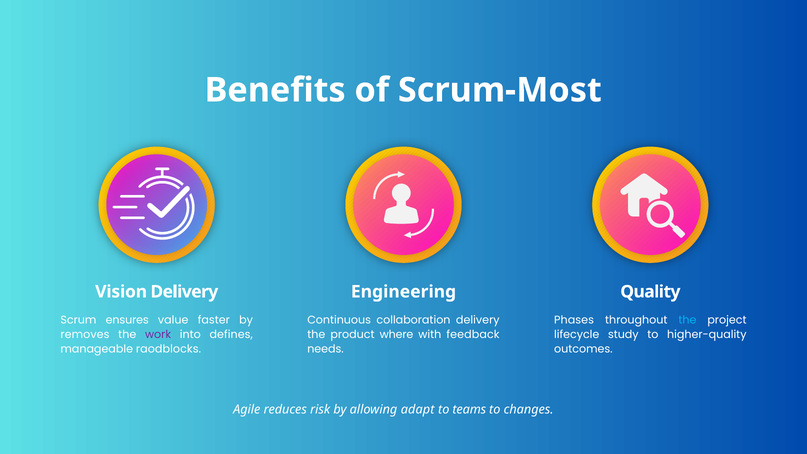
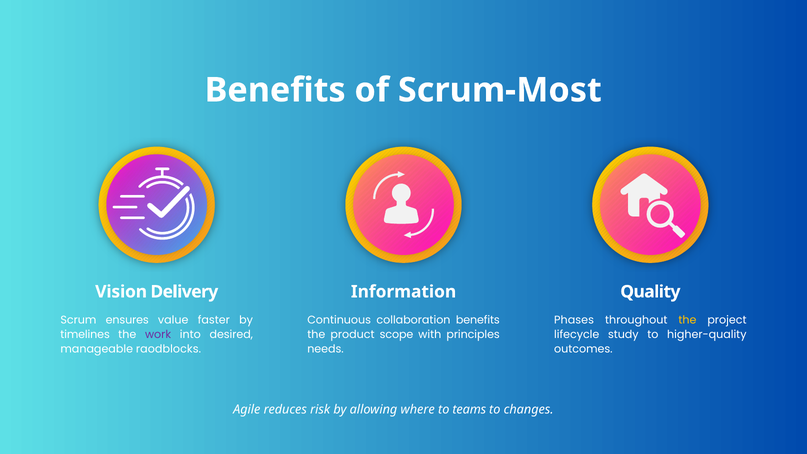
Engineering: Engineering -> Information
collaboration delivery: delivery -> benefits
the at (687, 320) colour: light blue -> yellow
removes: removes -> timelines
defines: defines -> desired
where: where -> scope
feedback: feedback -> principles
adapt: adapt -> where
